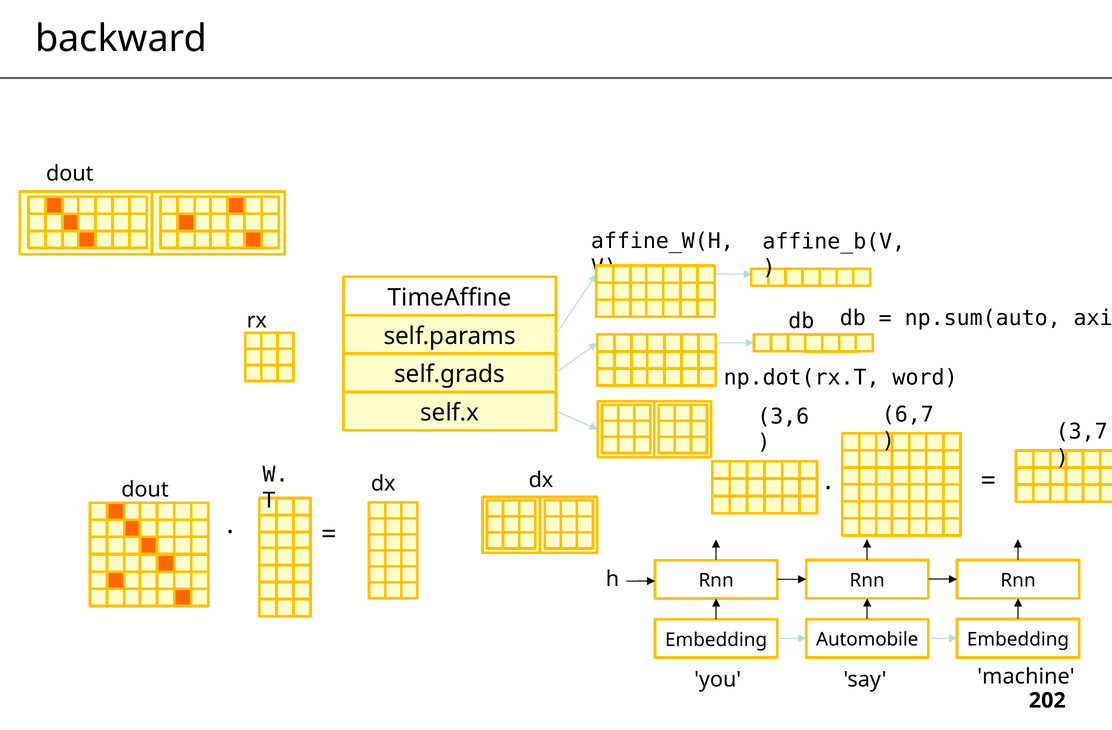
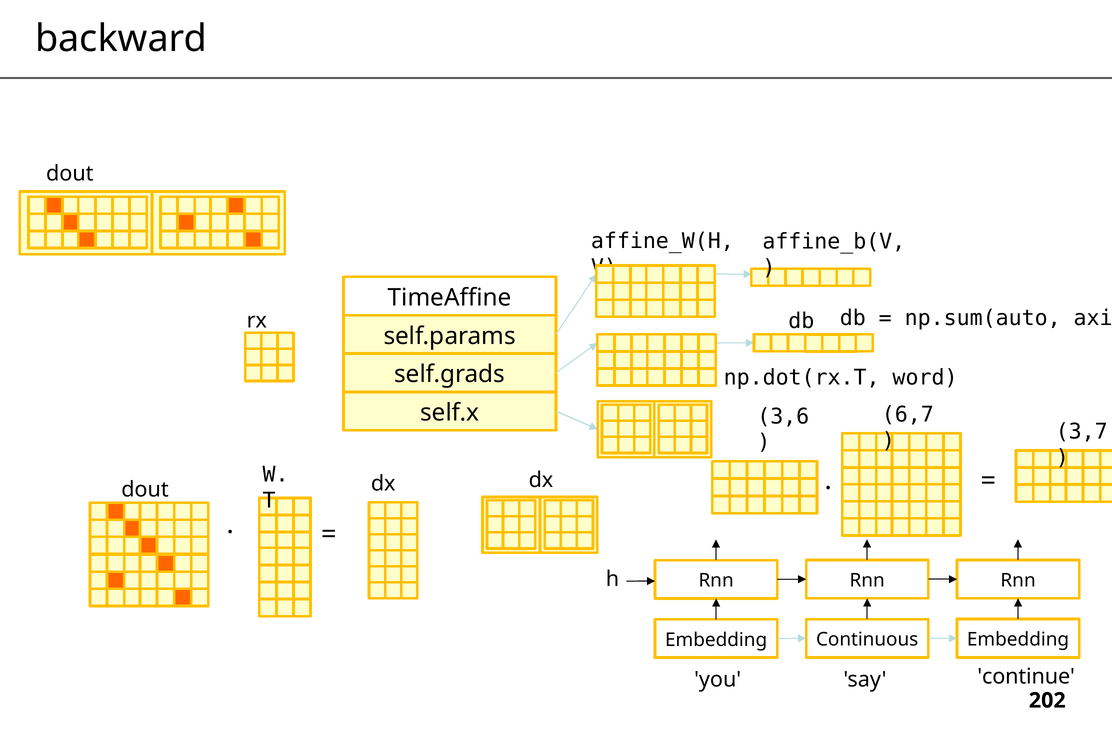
Automobile: Automobile -> Continuous
machine: machine -> continue
